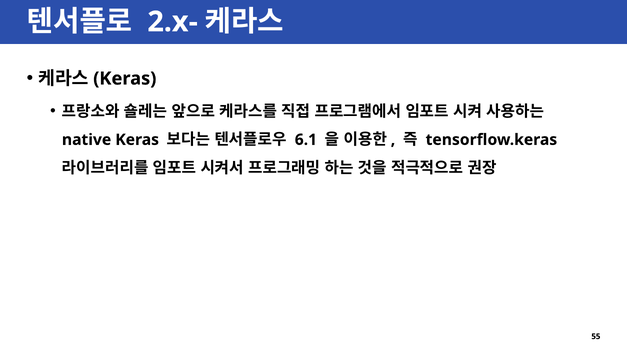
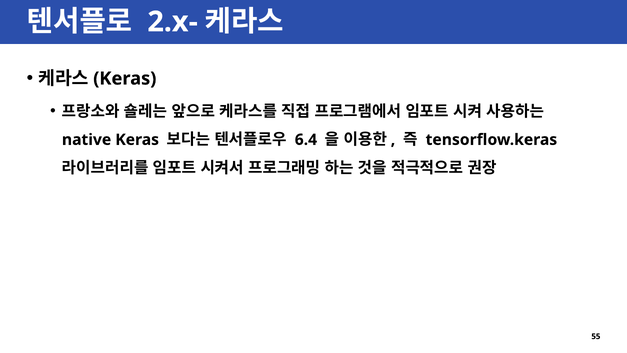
6.1: 6.1 -> 6.4
